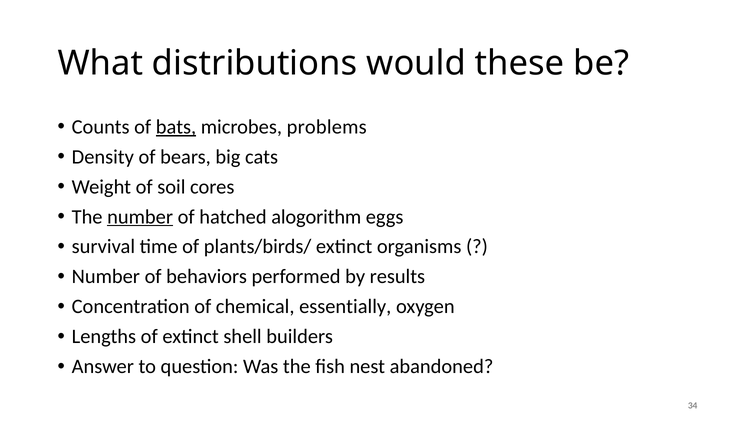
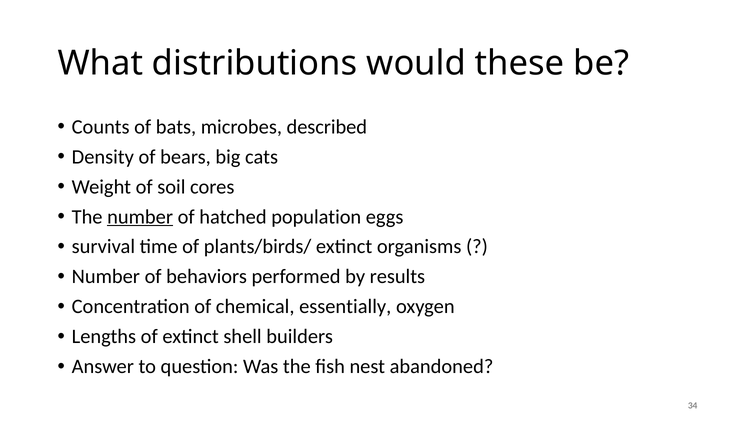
bats underline: present -> none
problems: problems -> described
alogorithm: alogorithm -> population
